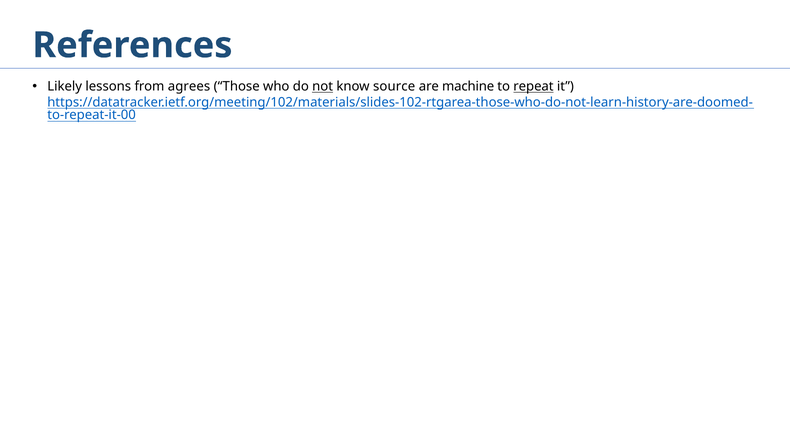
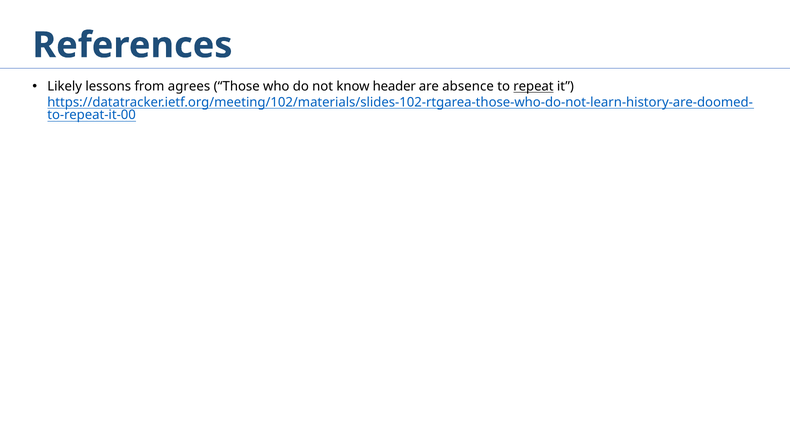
not underline: present -> none
source: source -> header
machine: machine -> absence
